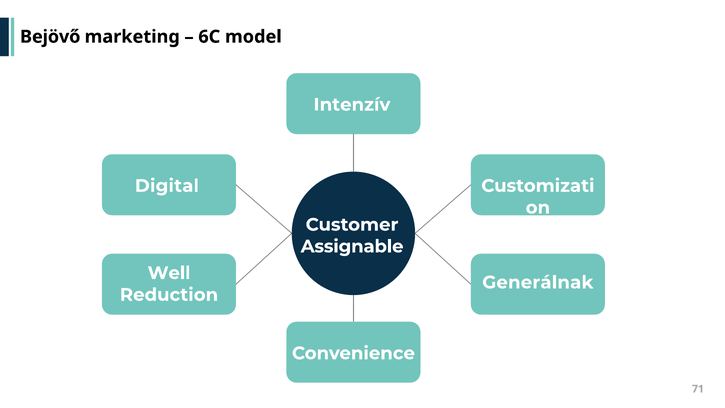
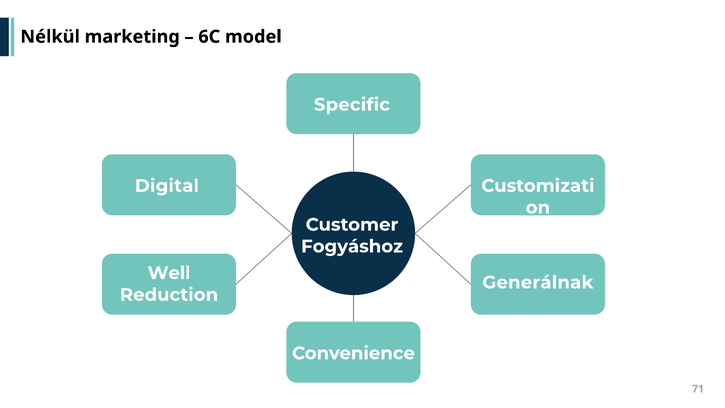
Bejövő: Bejövő -> Nélkül
Intenzív: Intenzív -> Specific
Assignable: Assignable -> Fogyáshoz
